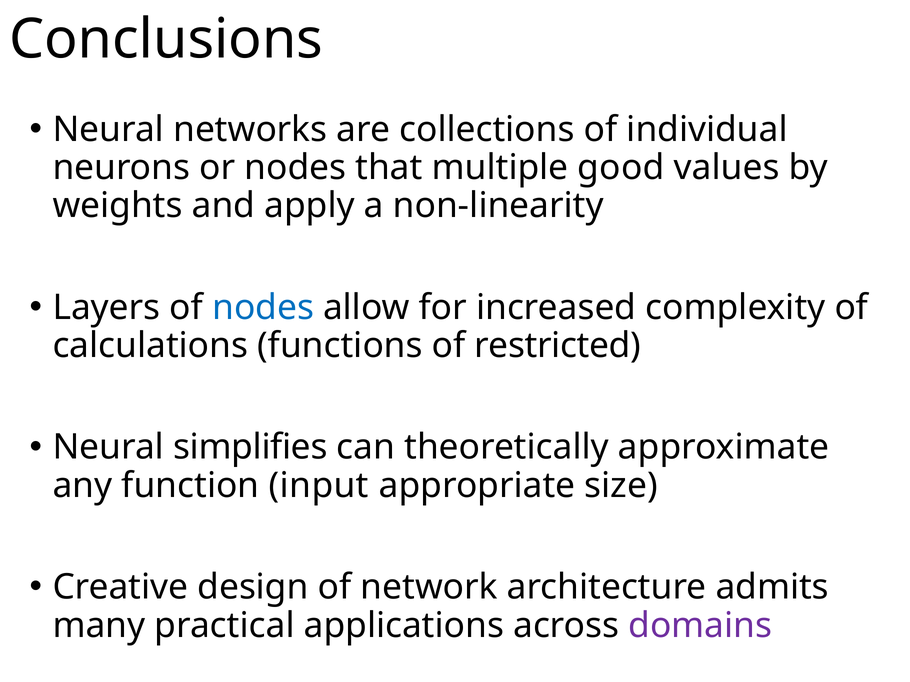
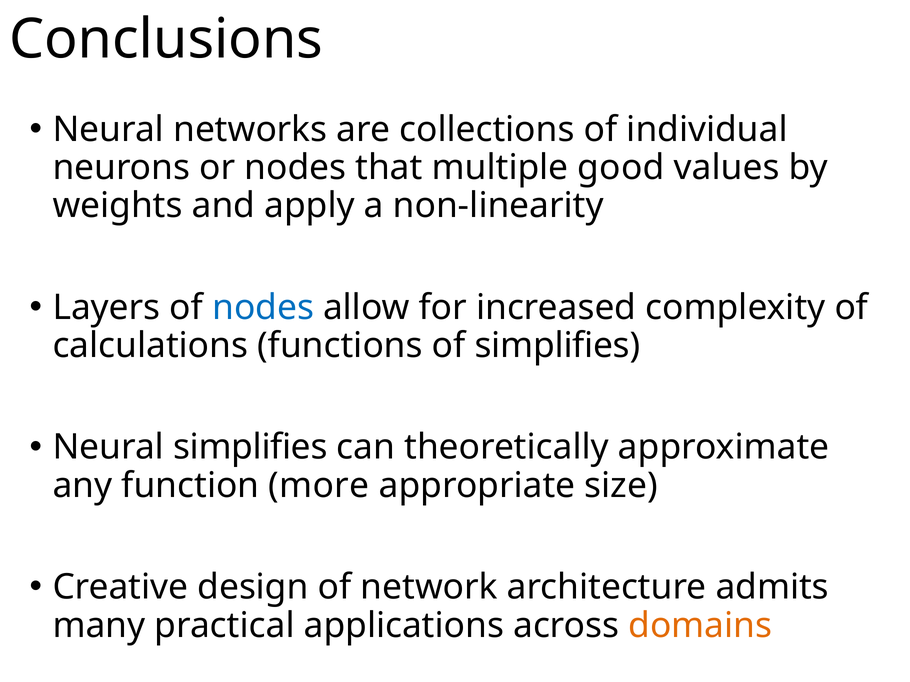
of restricted: restricted -> simplifies
input: input -> more
domains colour: purple -> orange
